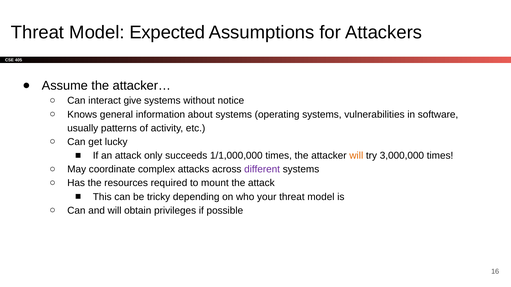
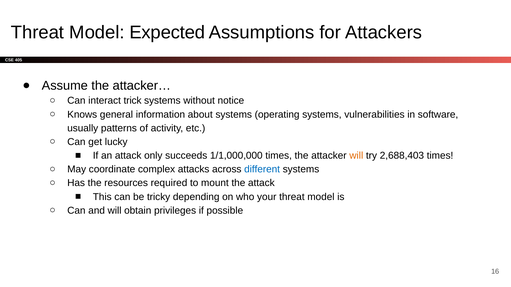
give: give -> trick
3,000,000: 3,000,000 -> 2,688,403
different colour: purple -> blue
